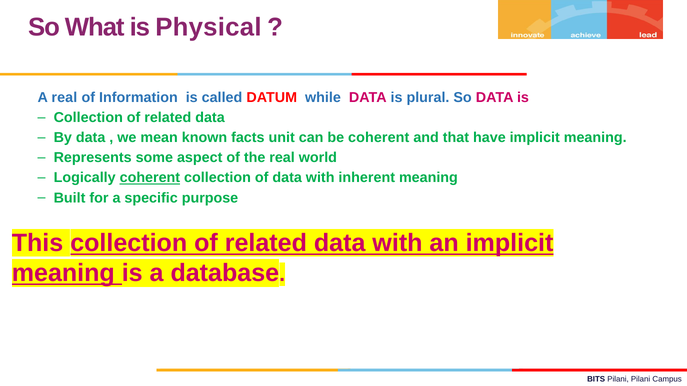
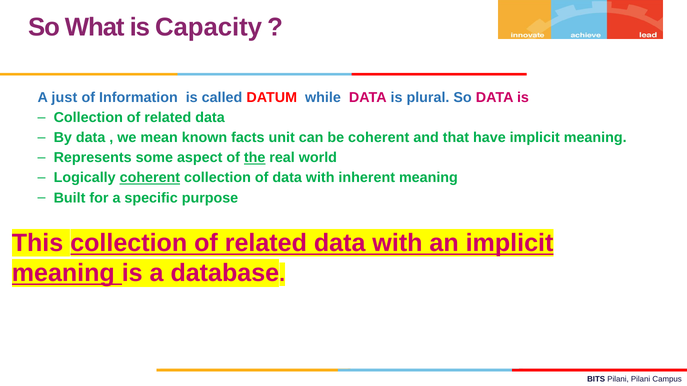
Physical: Physical -> Capacity
A real: real -> just
the underline: none -> present
